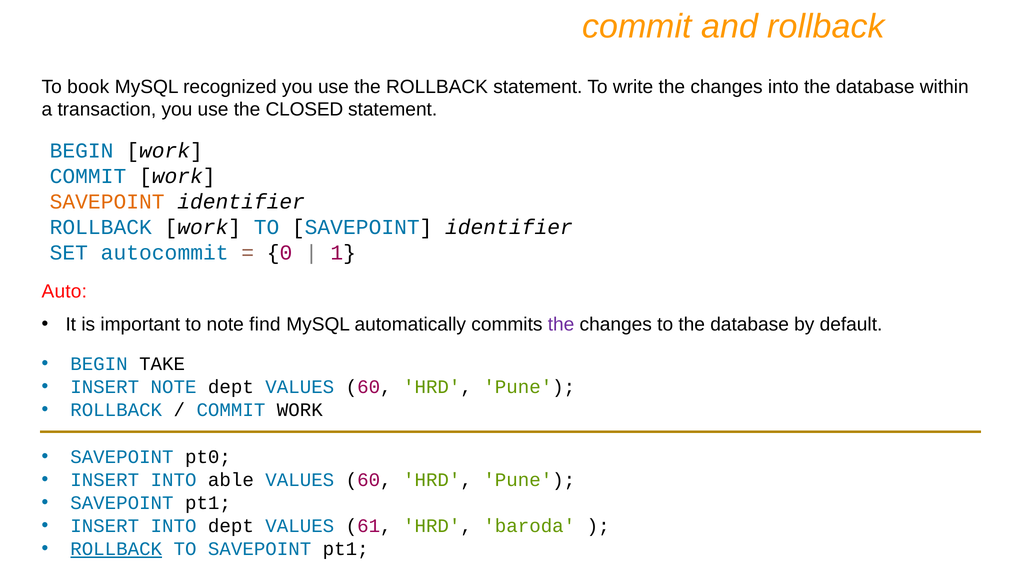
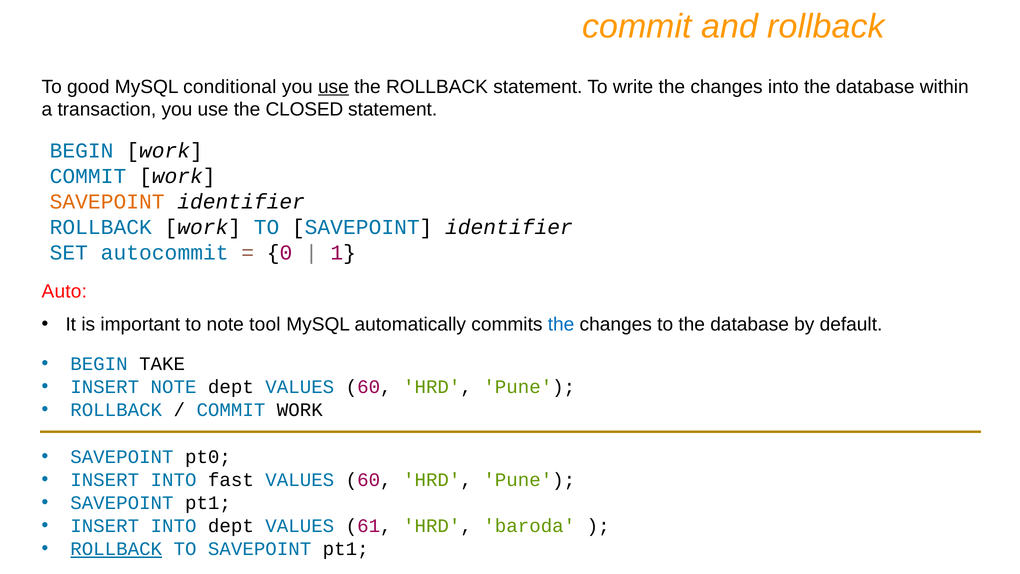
book: book -> good
recognized: recognized -> conditional
use at (333, 87) underline: none -> present
find: find -> tool
the at (561, 325) colour: purple -> blue
able: able -> fast
